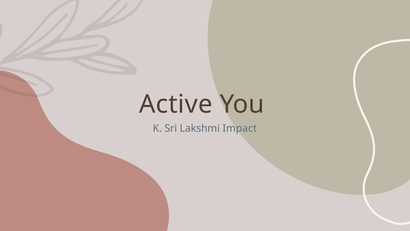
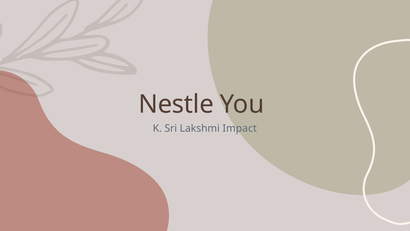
Active: Active -> Nestle
